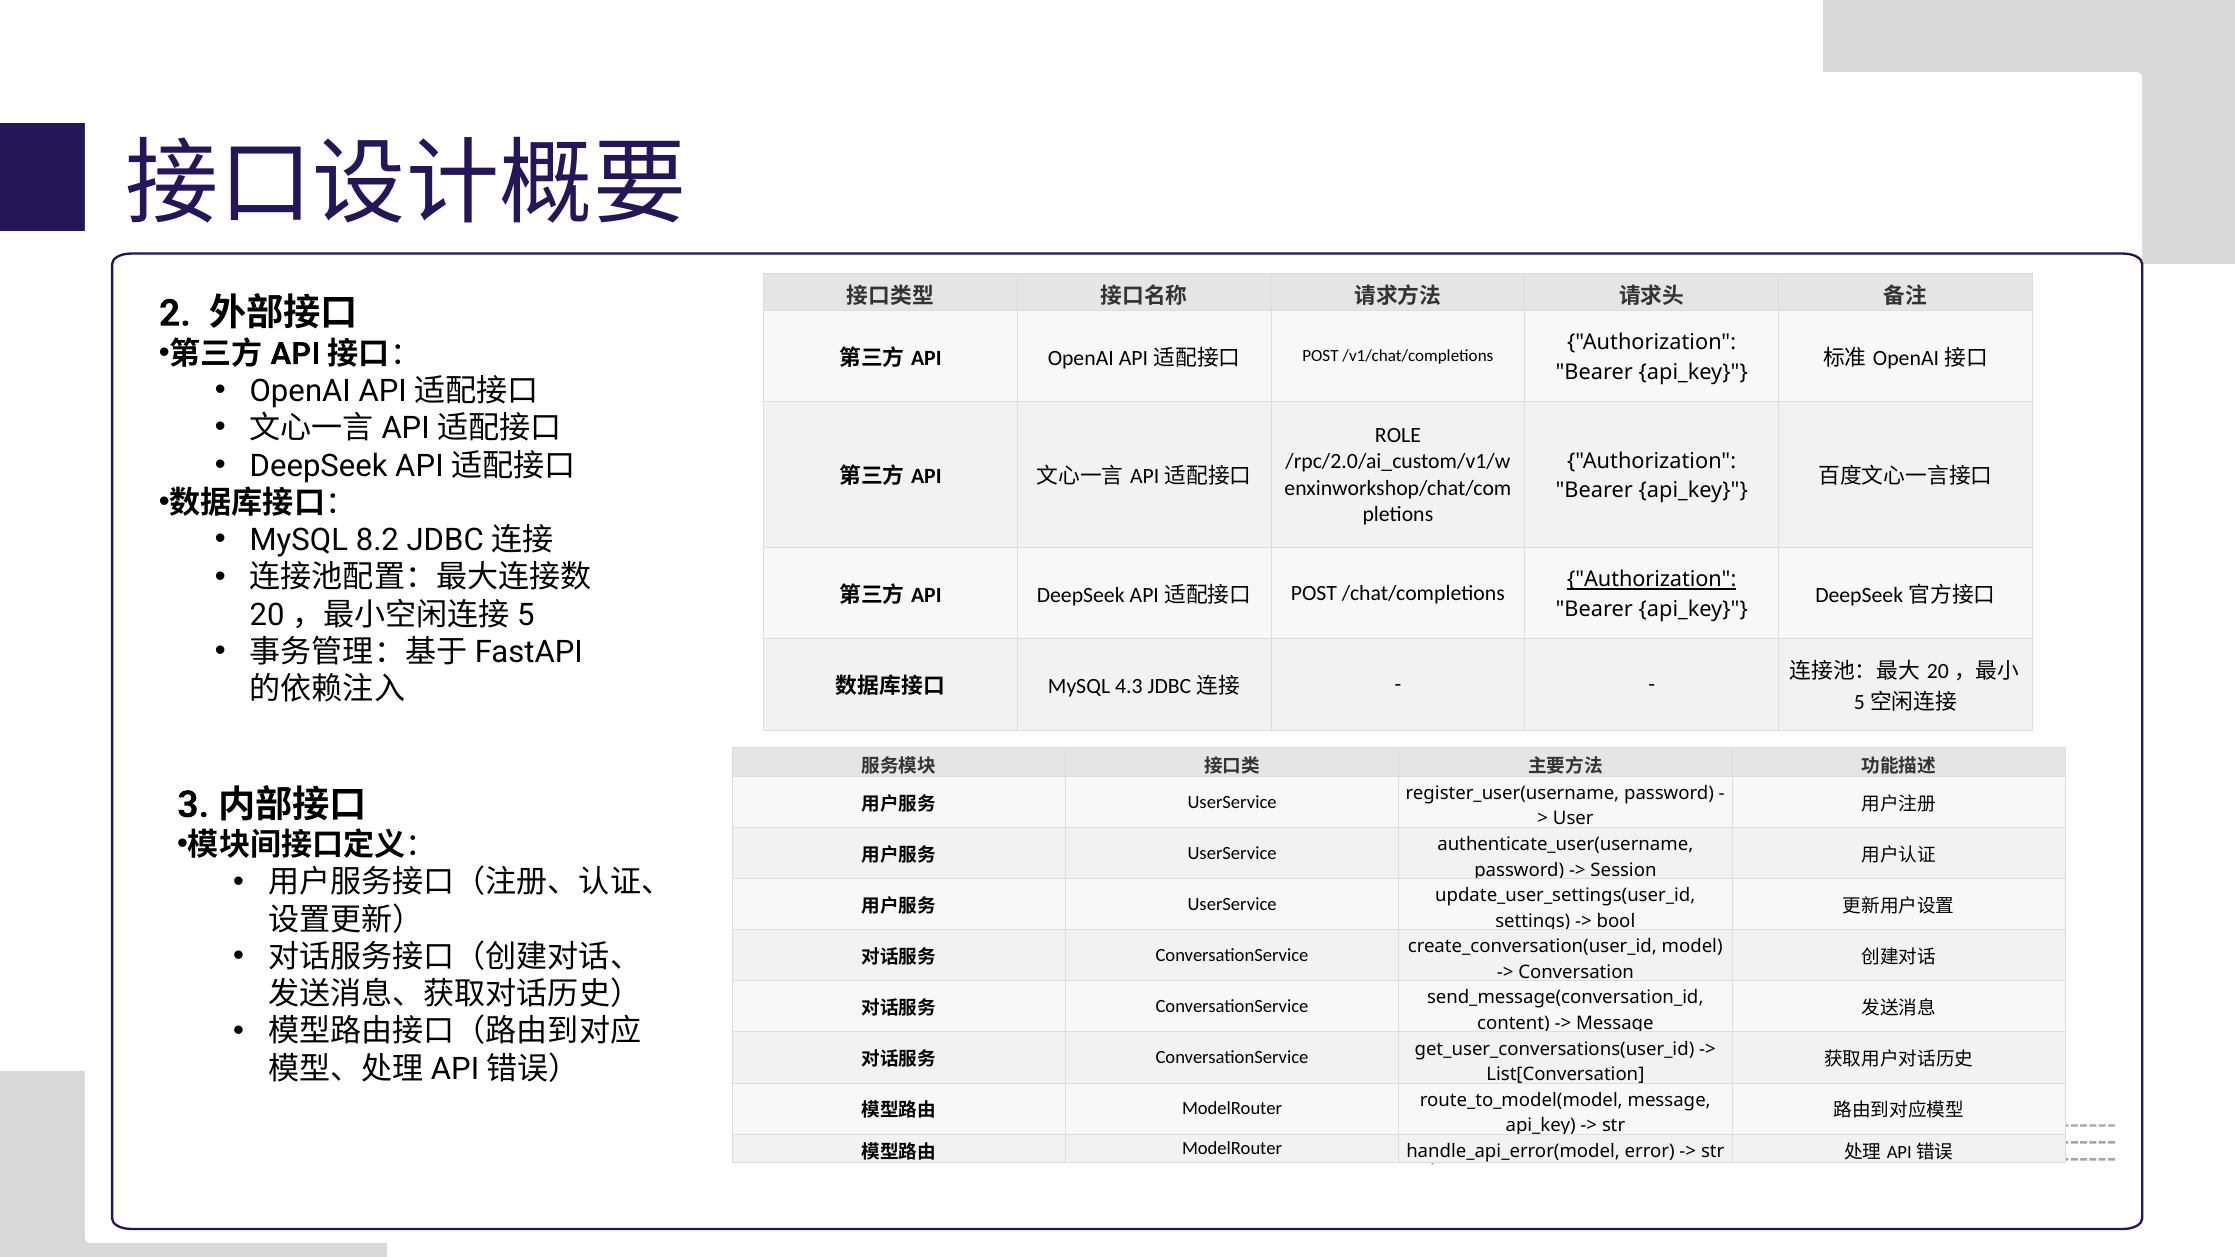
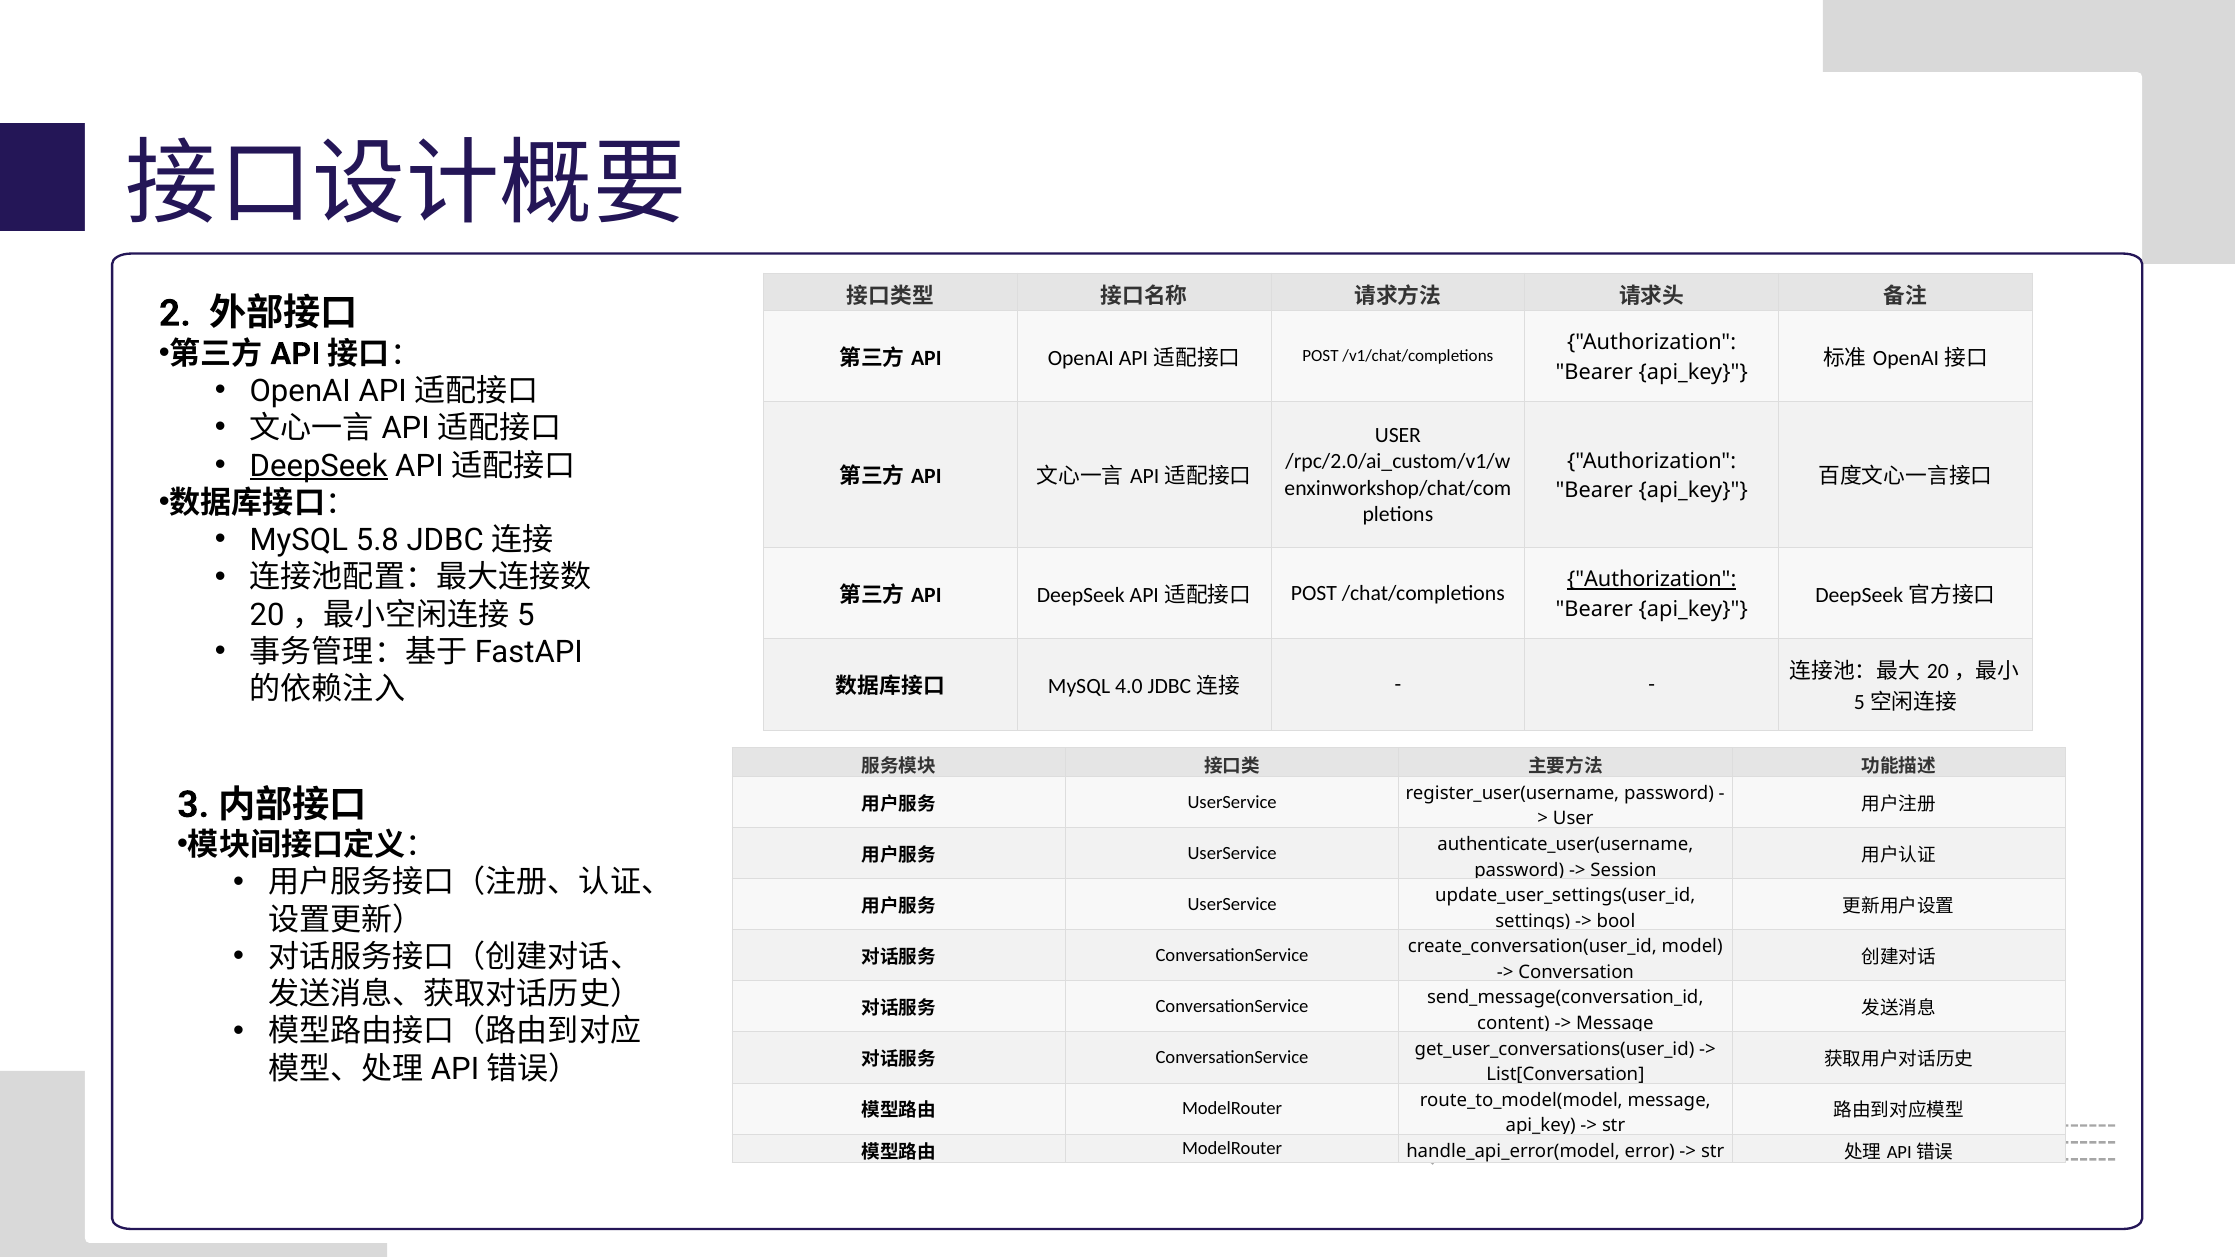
ROLE at (1398, 435): ROLE -> USER
DeepSeek at (319, 466) underline: none -> present
8.2: 8.2 -> 5.8
4.3: 4.3 -> 4.0
